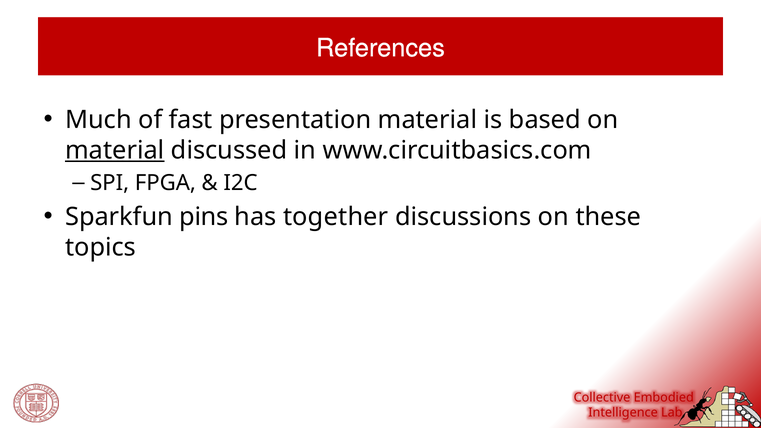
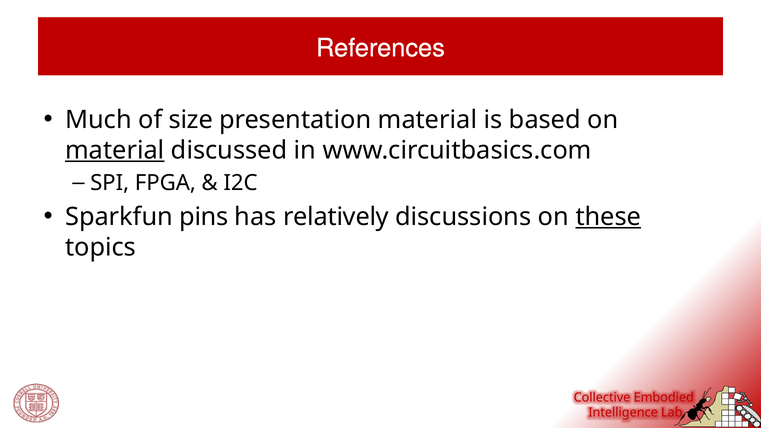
fast: fast -> size
together: together -> relatively
these underline: none -> present
